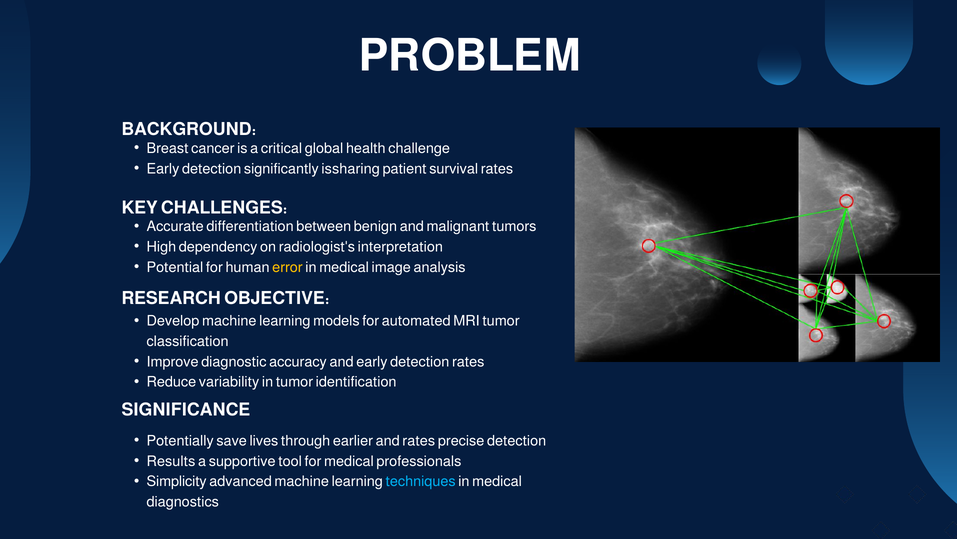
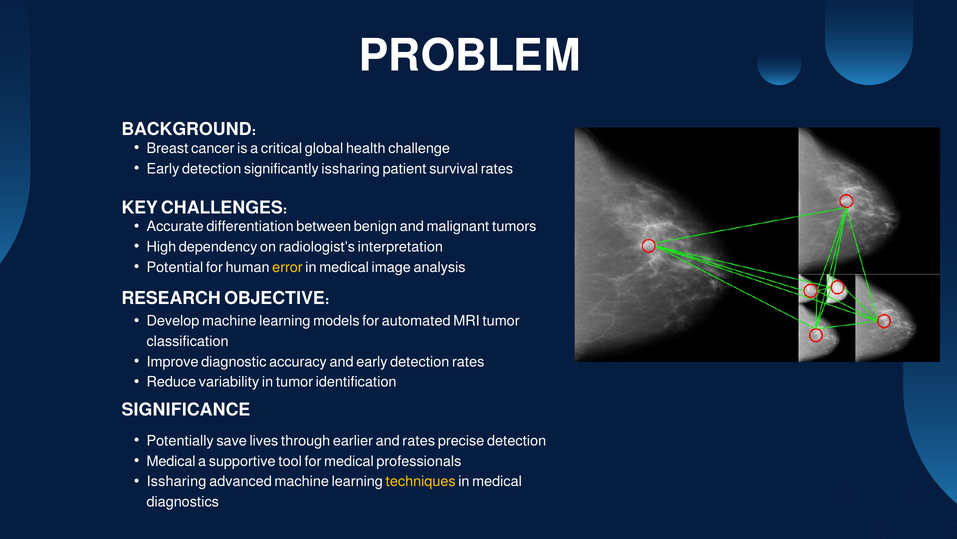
Results at (171, 461): Results -> Medical
Simplicity at (177, 481): Simplicity -> Issharing
techniques colour: light blue -> yellow
